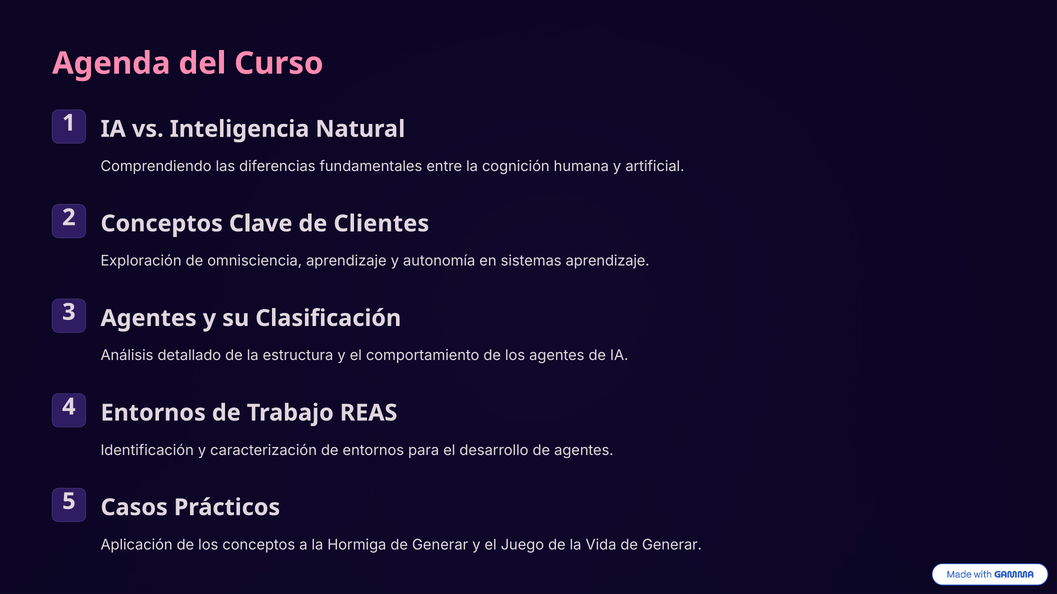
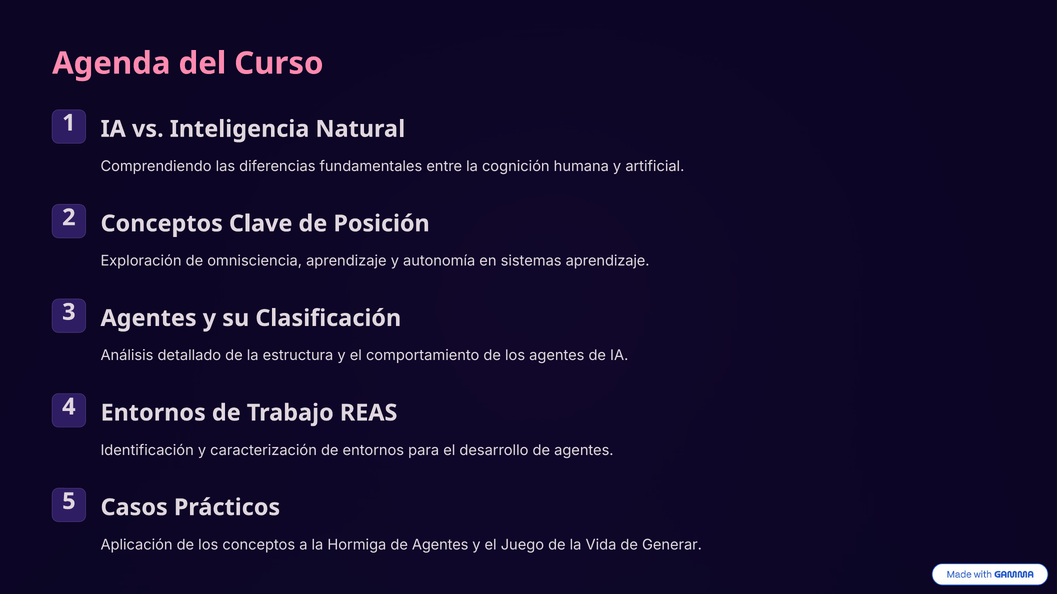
Clientes: Clientes -> Posición
Hormiga de Generar: Generar -> Agentes
